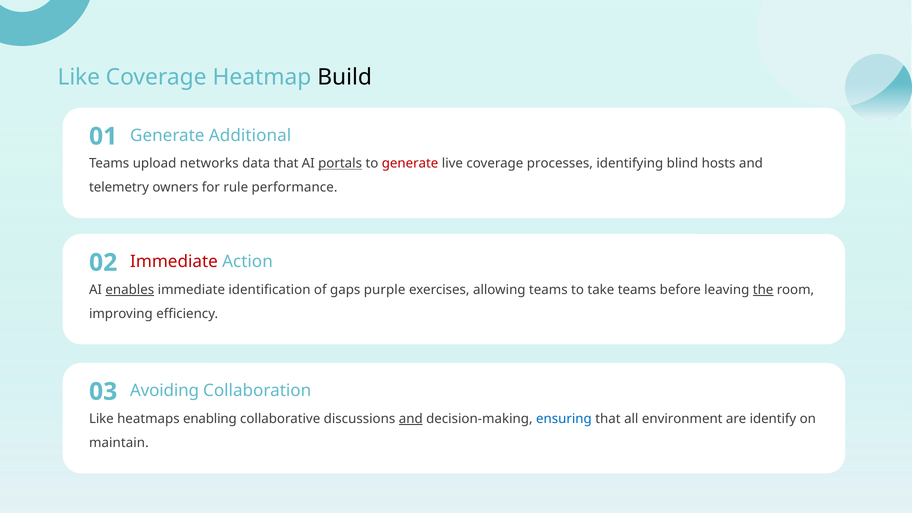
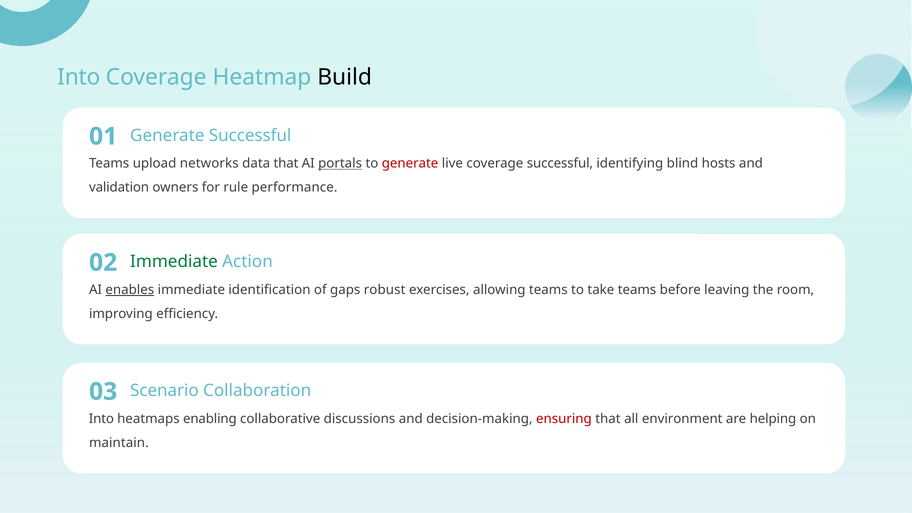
Like at (79, 77): Like -> Into
Generate Additional: Additional -> Successful
coverage processes: processes -> successful
telemetry: telemetry -> validation
Immediate at (174, 262) colour: red -> green
purple: purple -> robust
the underline: present -> none
Avoiding: Avoiding -> Scenario
Like at (101, 419): Like -> Into
and at (411, 419) underline: present -> none
ensuring colour: blue -> red
identify: identify -> helping
